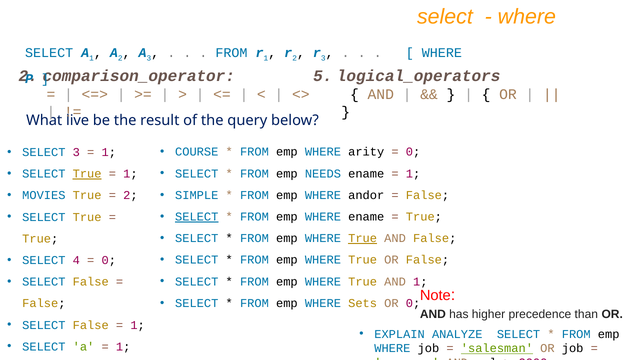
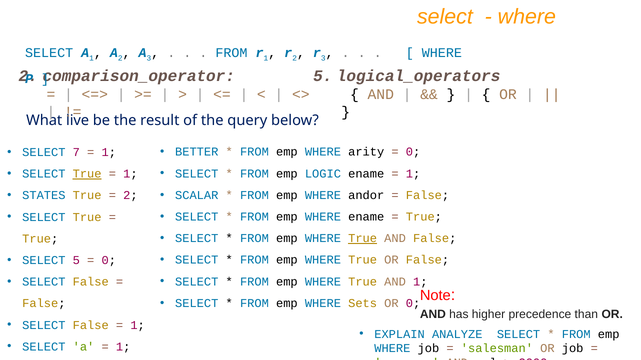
COURSE: COURSE -> BETTER
SELECT 3: 3 -> 7
NEEDS: NEEDS -> LOGIC
SIMPLE: SIMPLE -> SCALAR
MOVIES: MOVIES -> STATES
SELECT at (197, 217) underline: present -> none
SELECT 4: 4 -> 5
salesman underline: present -> none
